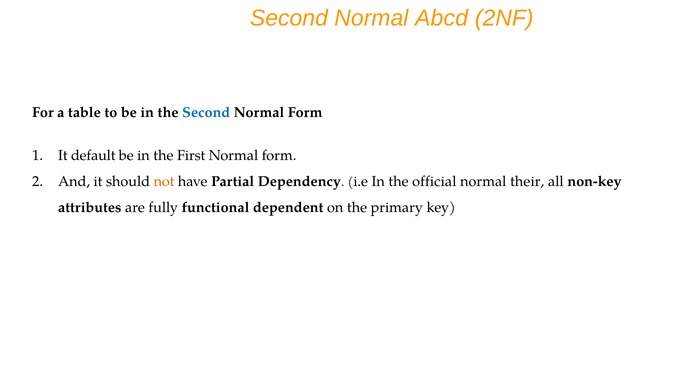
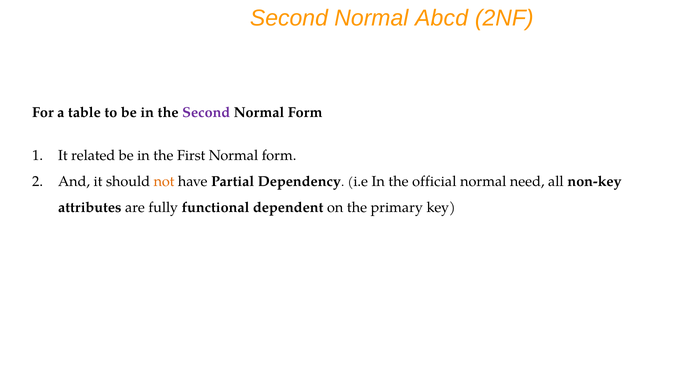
Second at (206, 113) colour: blue -> purple
default: default -> related
their: their -> need
